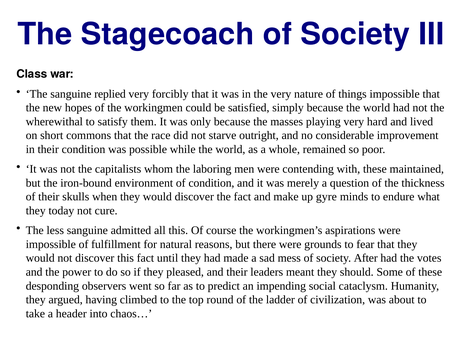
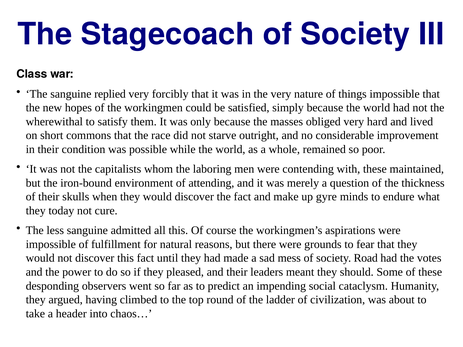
playing: playing -> obliged
of condition: condition -> attending
After: After -> Road
